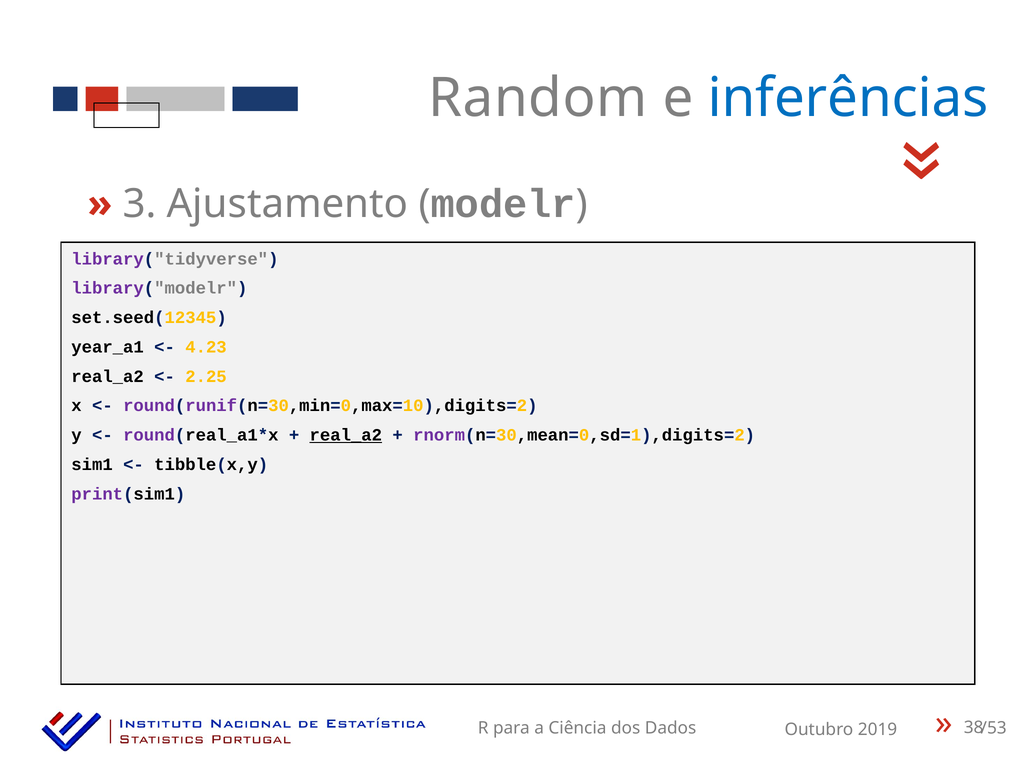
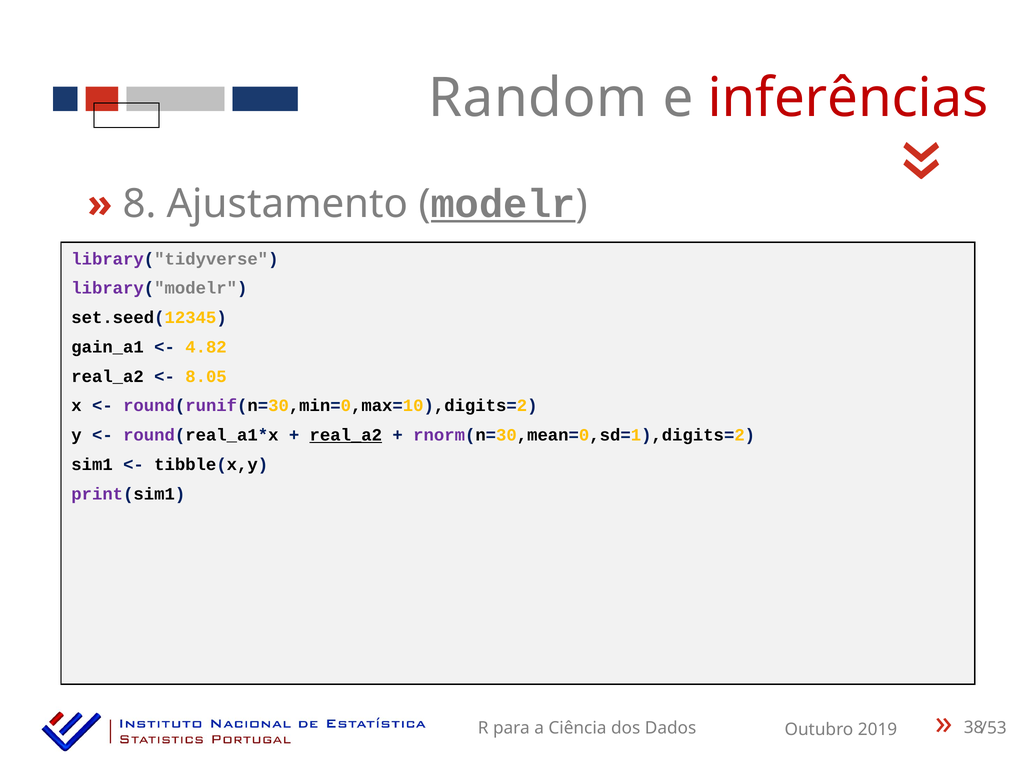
inferências colour: blue -> red
3: 3 -> 8
modelr underline: none -> present
year_a1: year_a1 -> gain_a1
4.23: 4.23 -> 4.82
2.25: 2.25 -> 8.05
